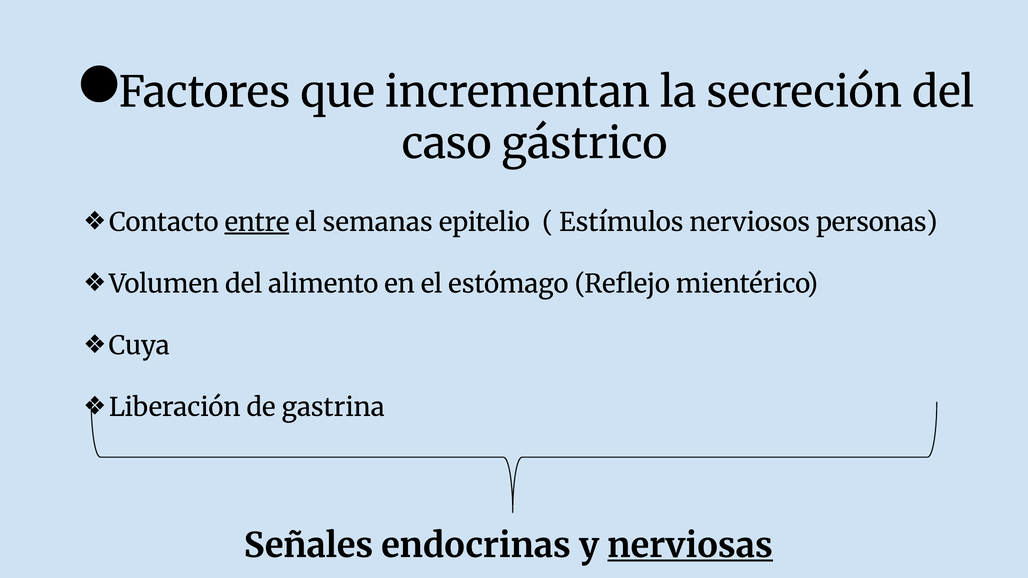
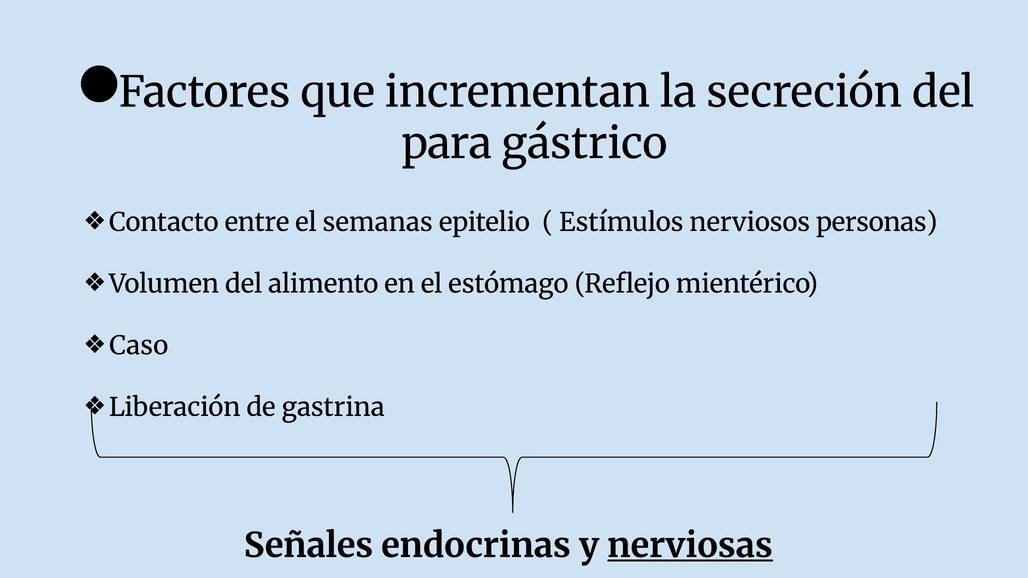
caso: caso -> para
entre underline: present -> none
Cuya: Cuya -> Caso
